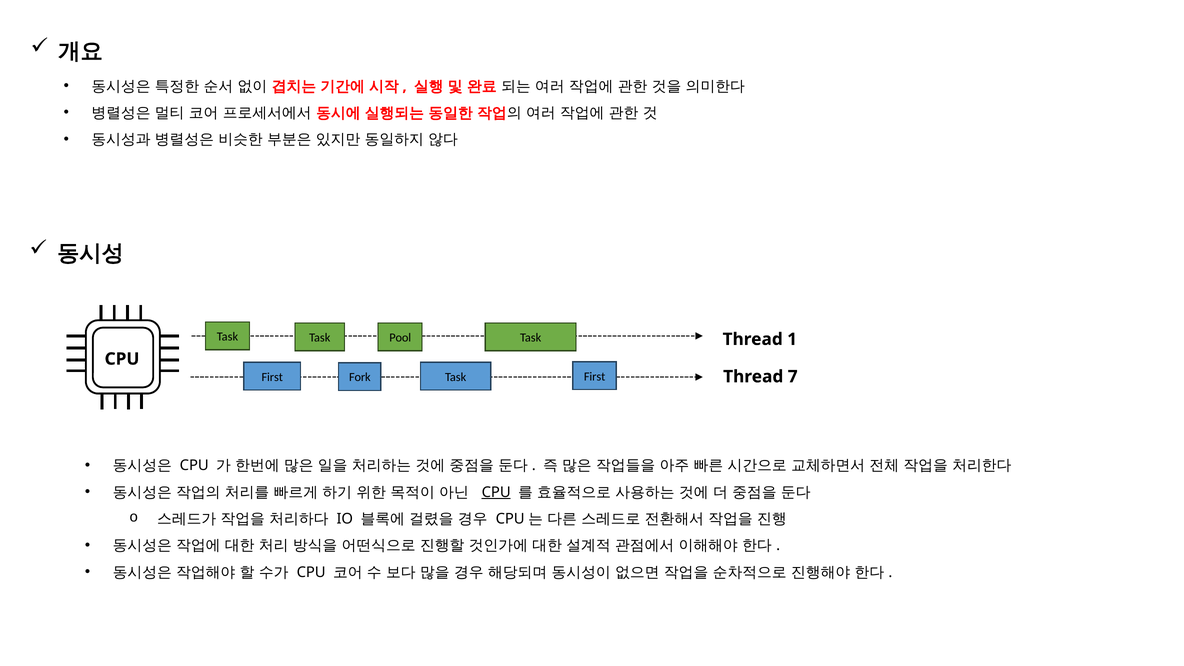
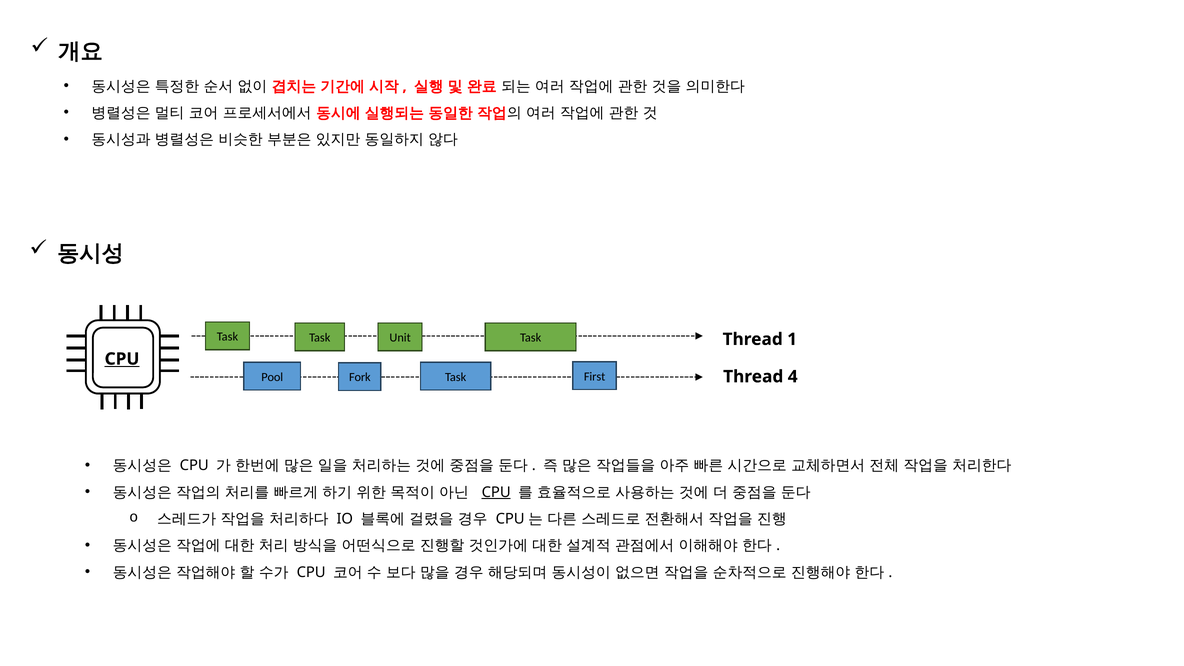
Pool: Pool -> Unit
CPU at (122, 359) underline: none -> present
First at (272, 377): First -> Pool
7: 7 -> 4
